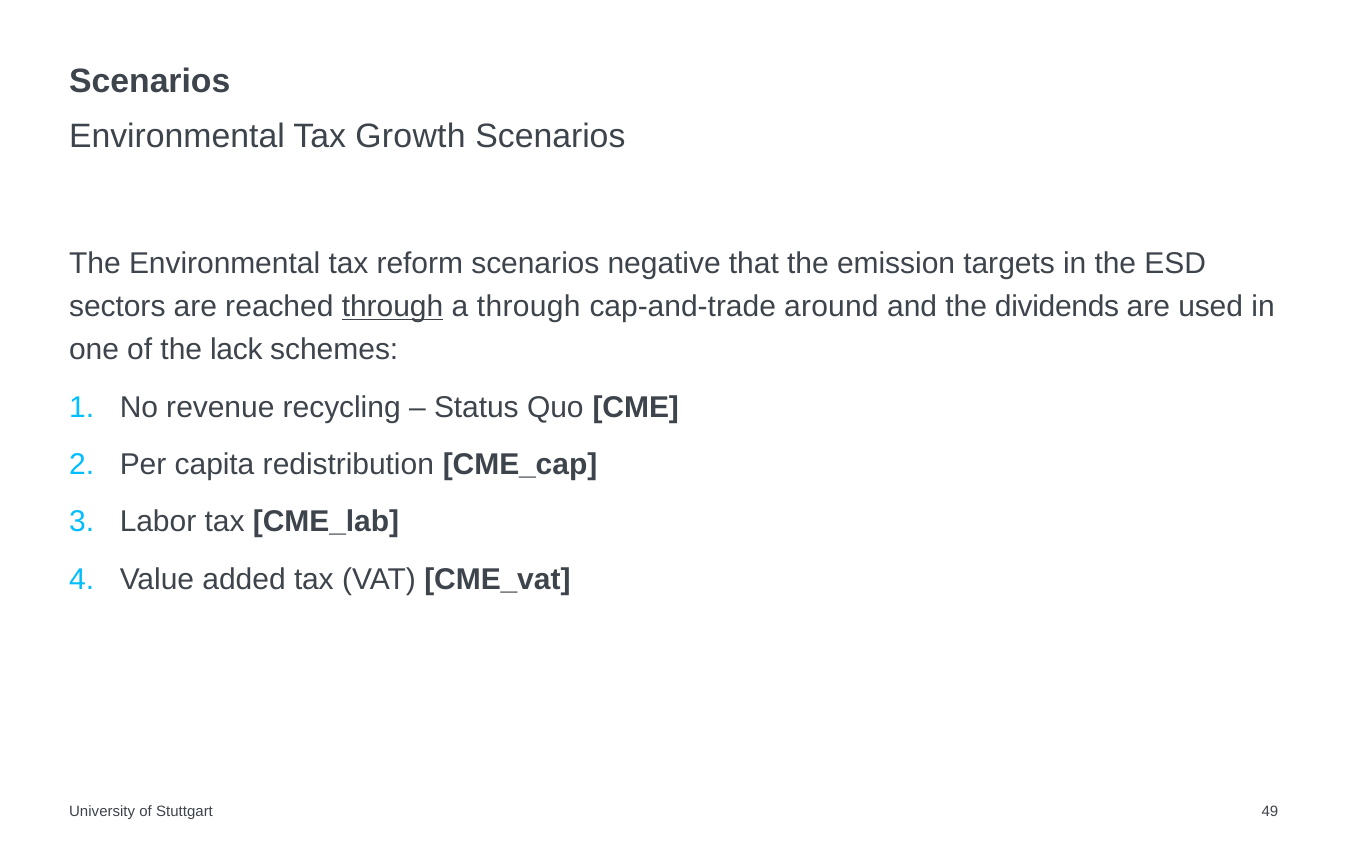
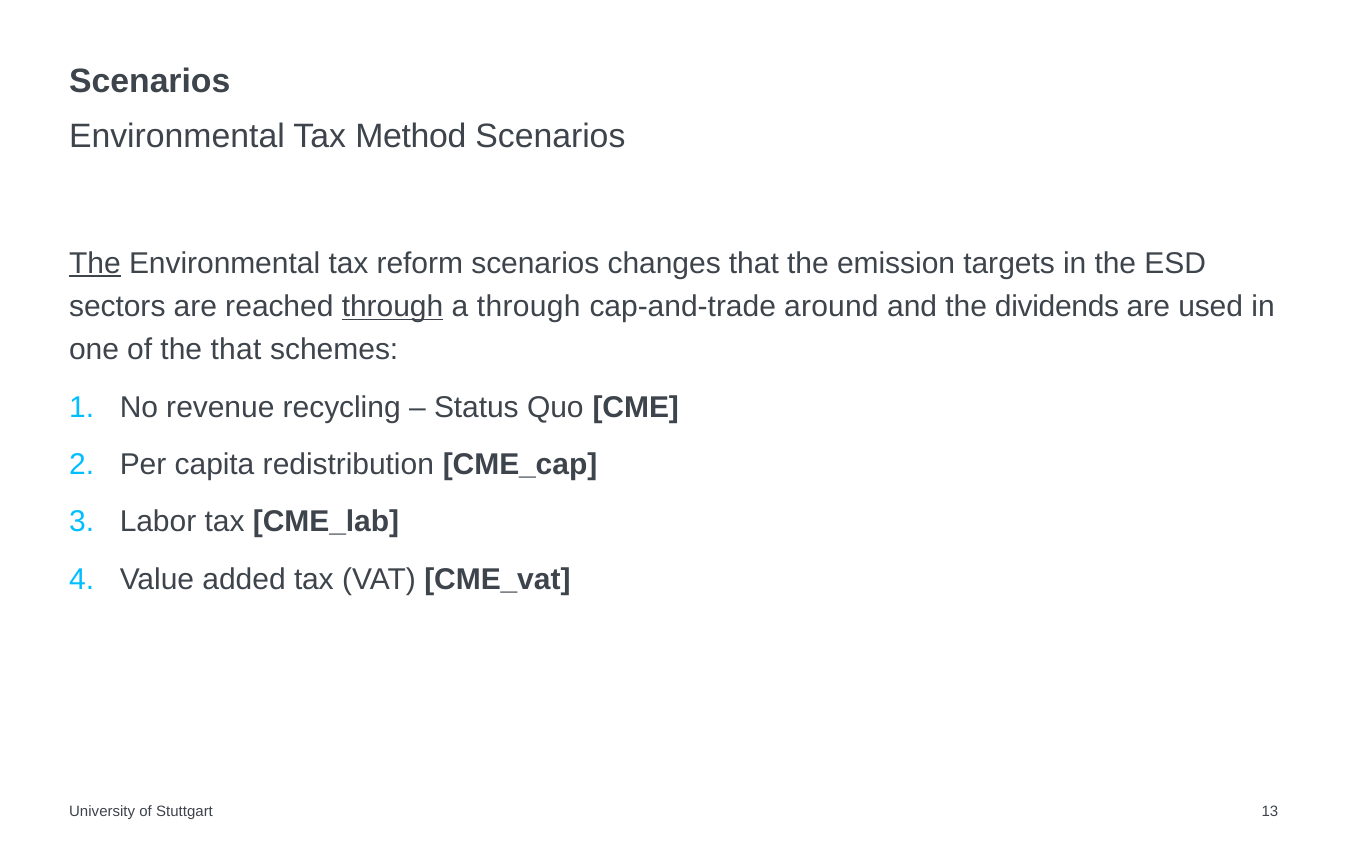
Growth: Growth -> Method
The at (95, 263) underline: none -> present
negative: negative -> changes
the lack: lack -> that
49: 49 -> 13
